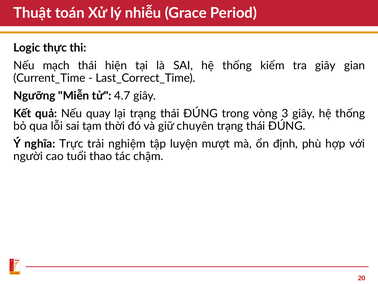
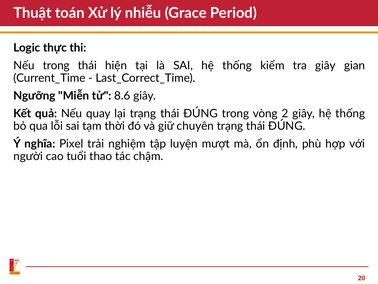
Nếu mạch: mạch -> trong
4.7: 4.7 -> 8.6
3: 3 -> 2
Trực: Trực -> Pixel
